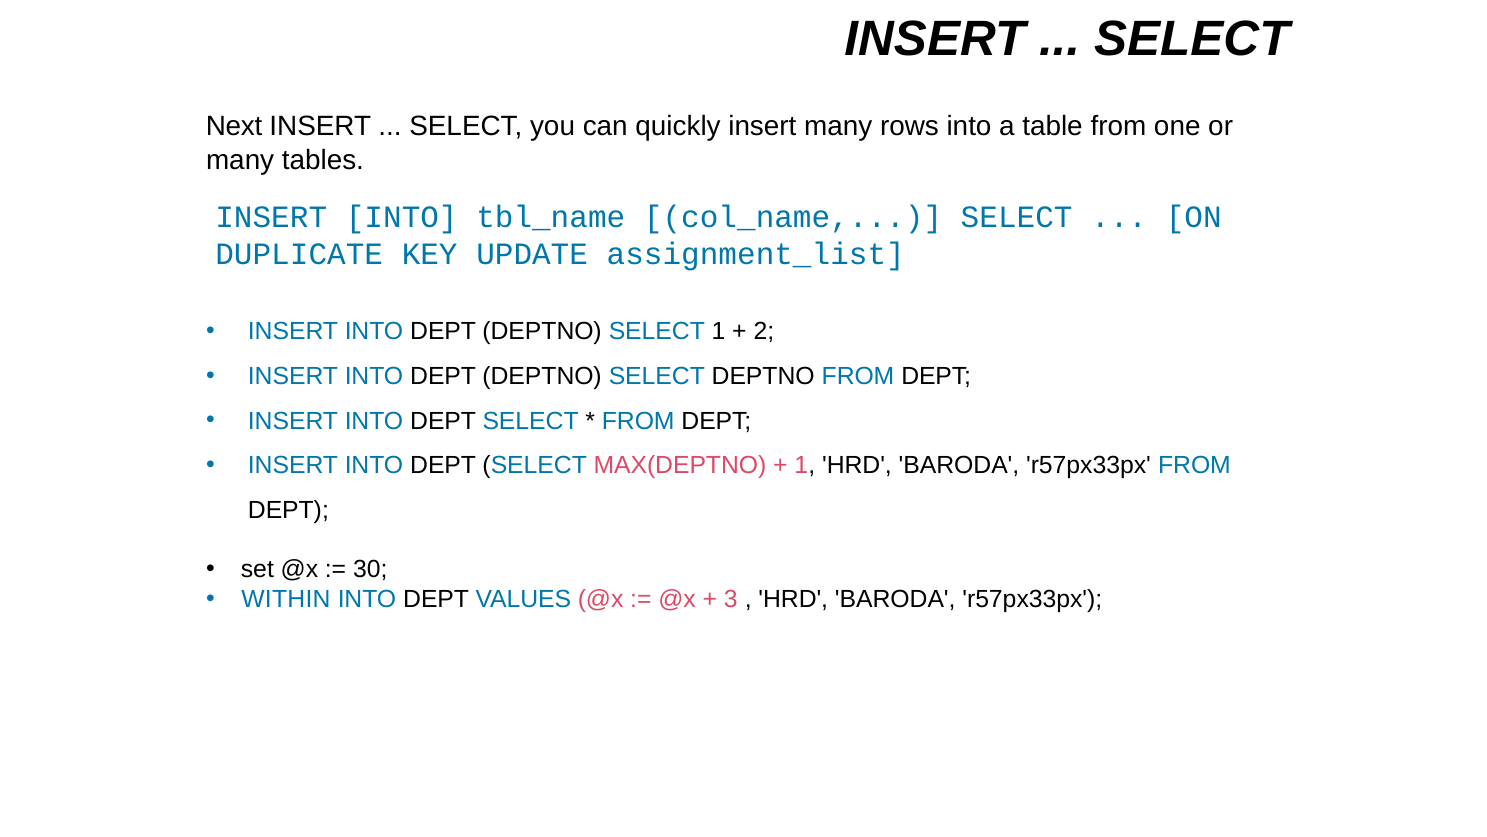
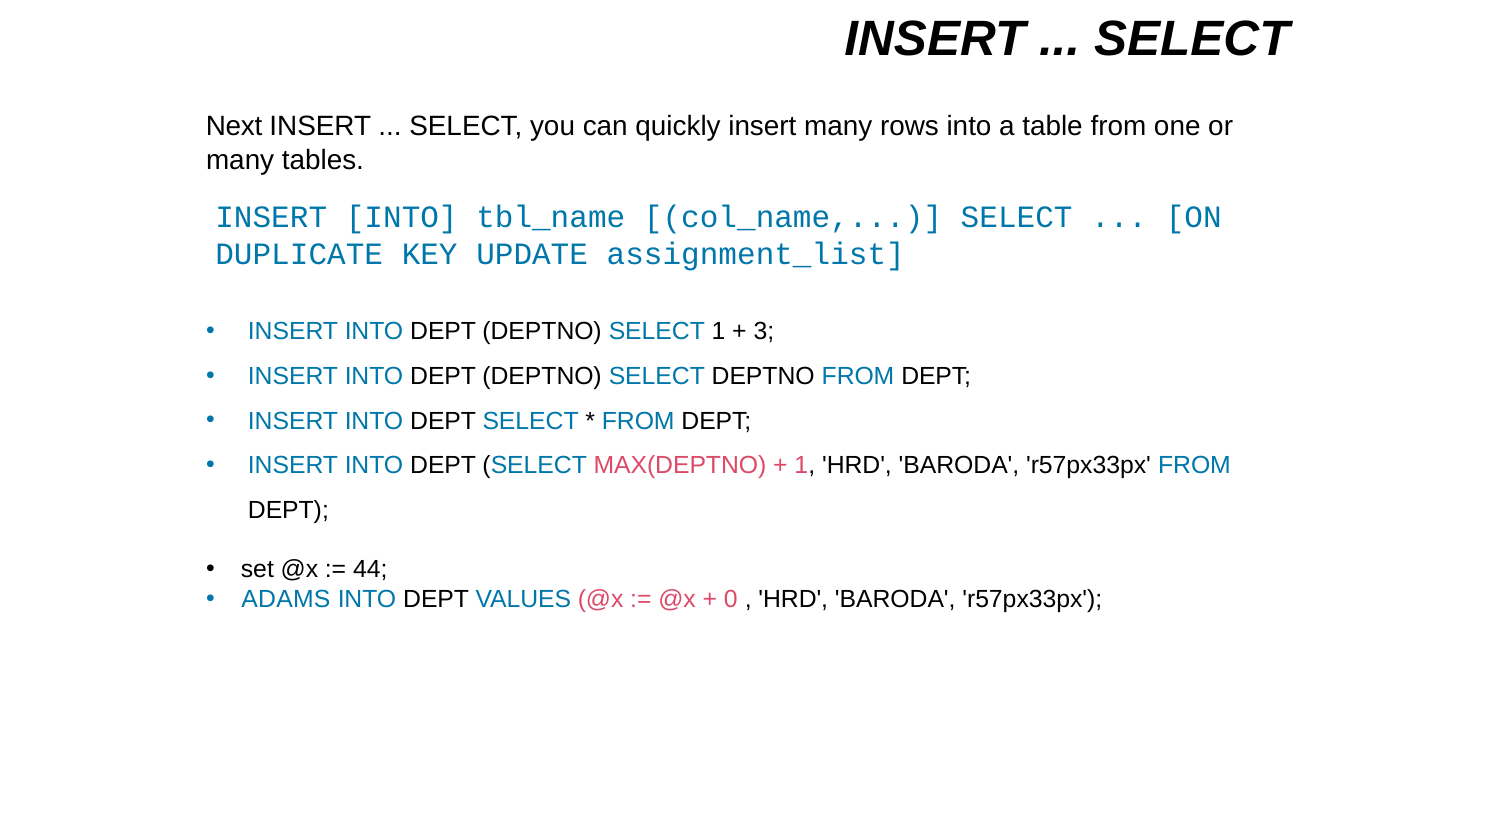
2: 2 -> 3
30: 30 -> 44
WITHIN: WITHIN -> ADAMS
3: 3 -> 0
